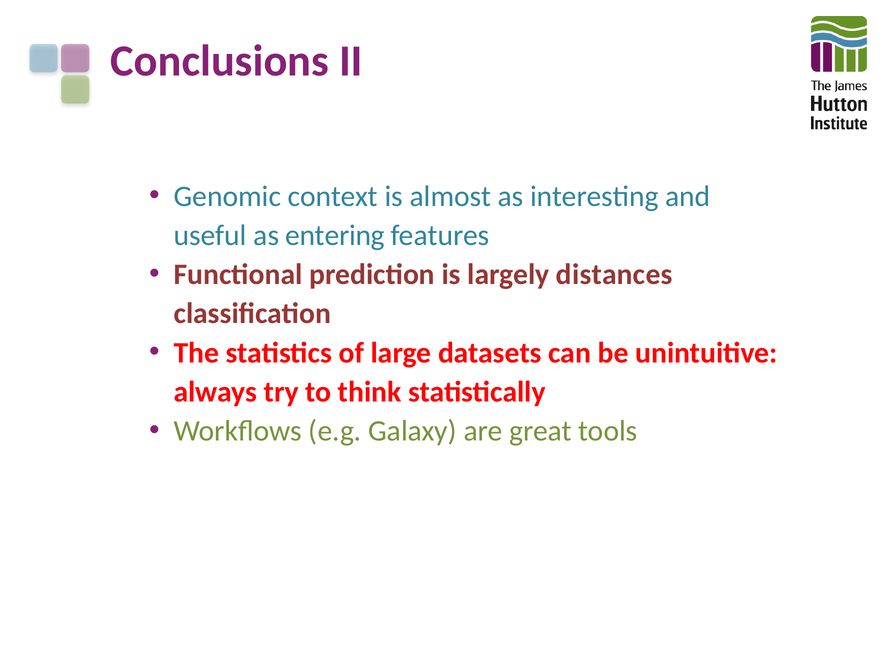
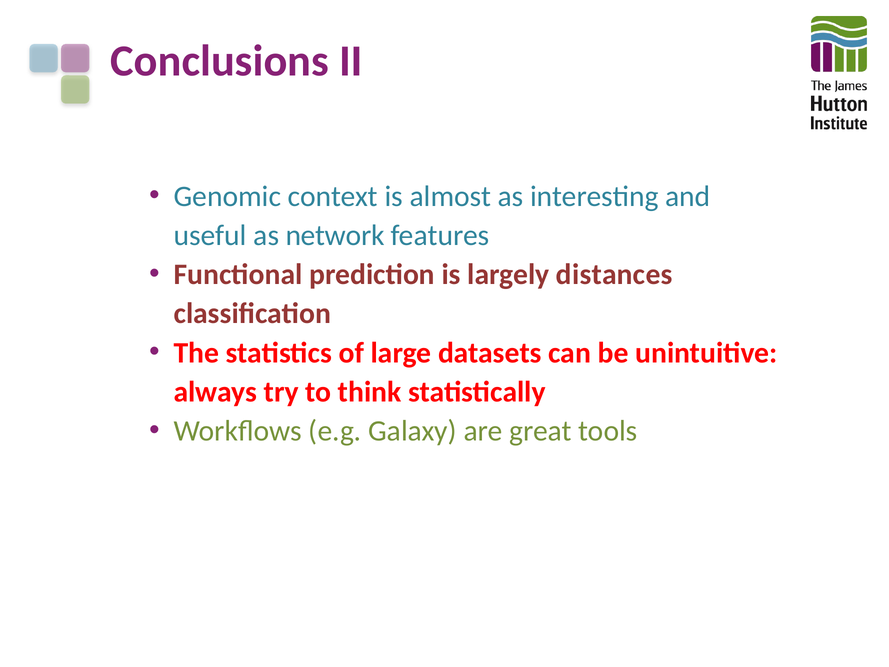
entering: entering -> network
